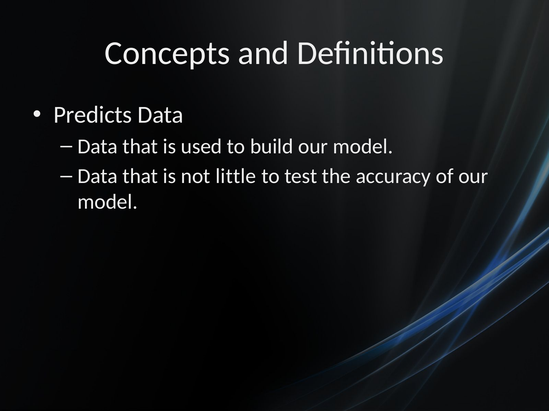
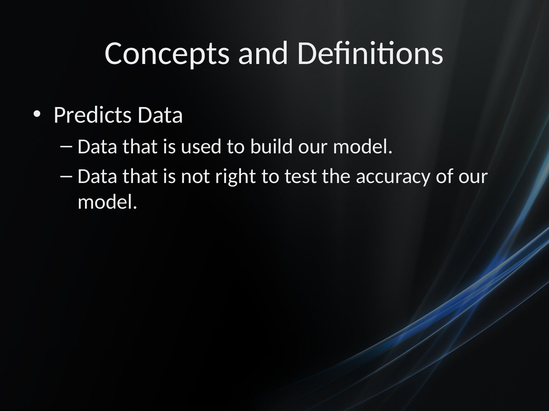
little: little -> right
